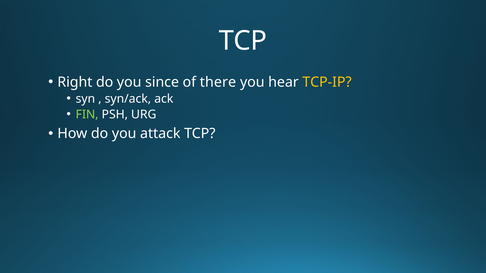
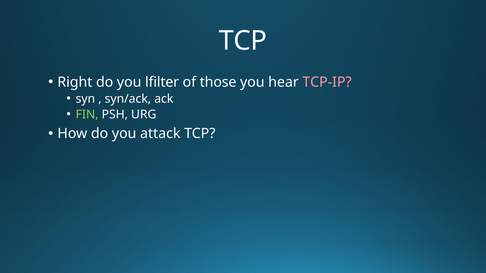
since: since -> lfilter
there: there -> those
TCP-IP colour: yellow -> pink
